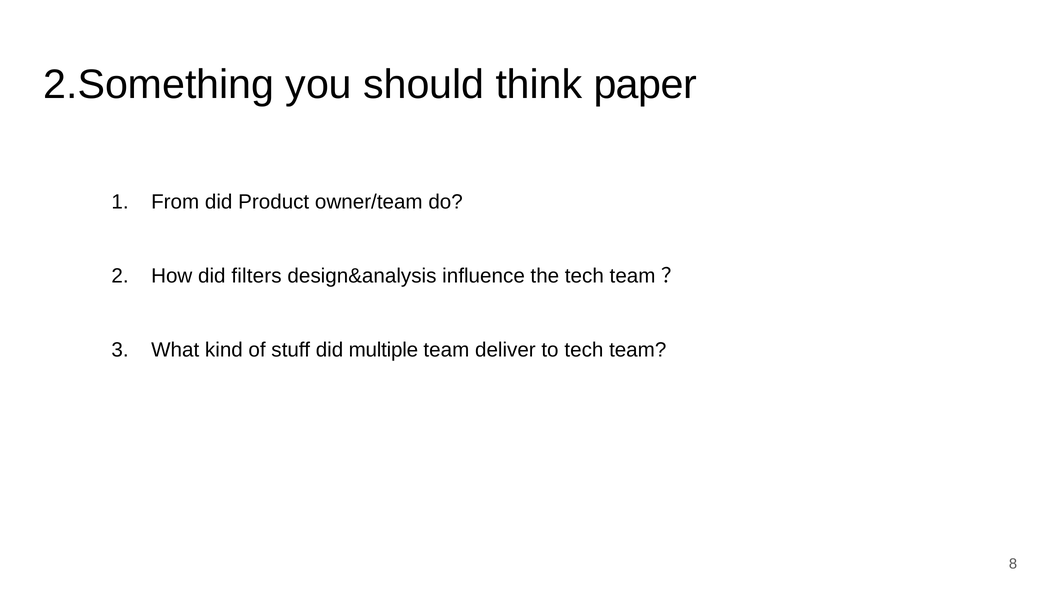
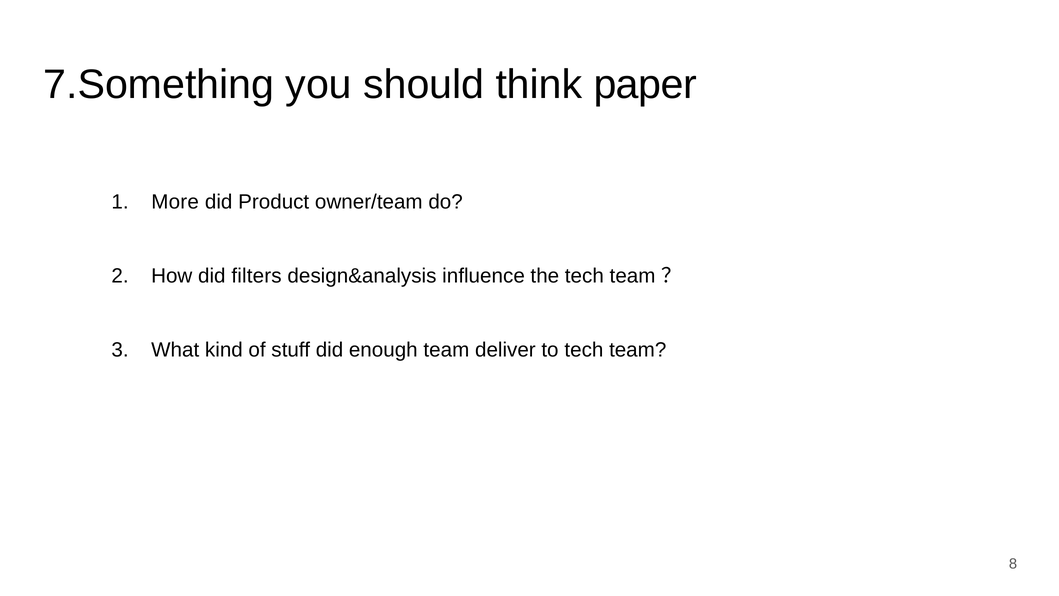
2.Something: 2.Something -> 7.Something
From: From -> More
multiple: multiple -> enough
